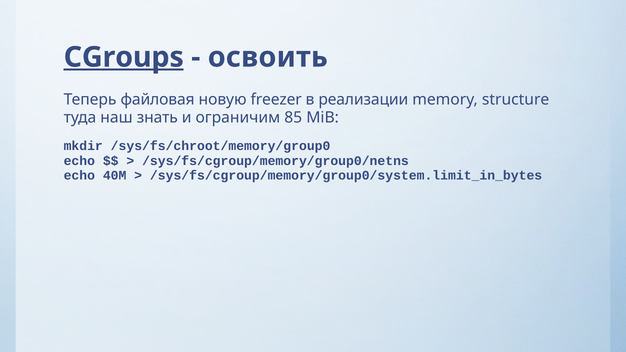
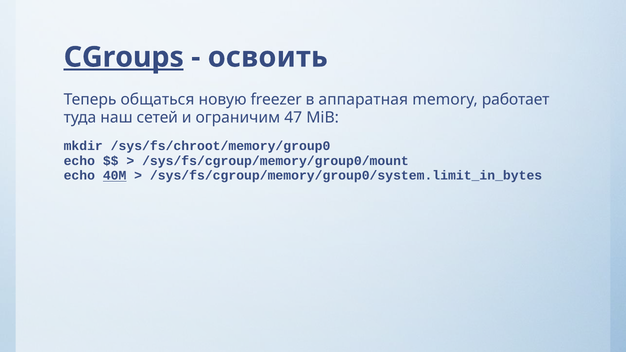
файловая: файловая -> общаться
реализации: реализации -> аппаратная
structure: structure -> работает
знать: знать -> сетей
85: 85 -> 47
/sys/fs/cgroup/memory/group0/netns: /sys/fs/cgroup/memory/group0/netns -> /sys/fs/cgroup/memory/group0/mount
40M underline: none -> present
